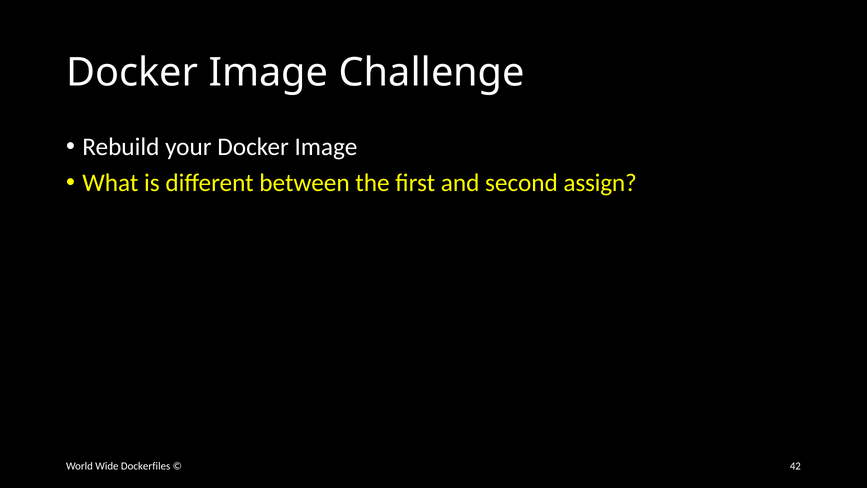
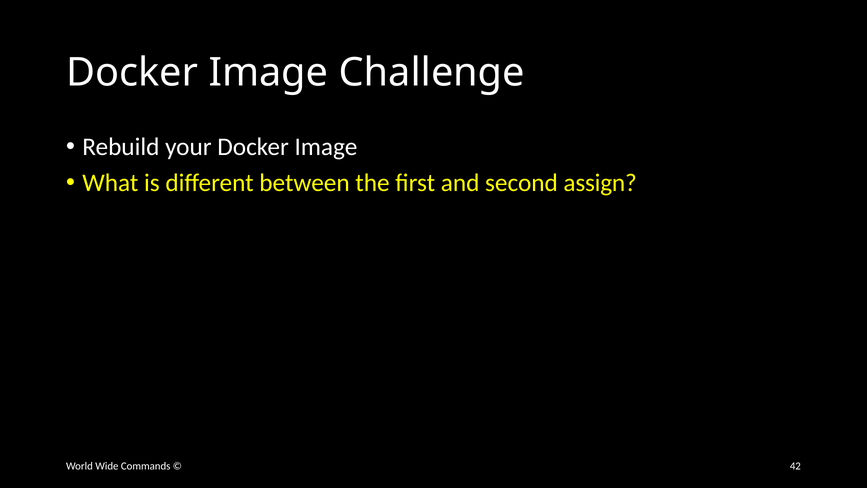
Dockerfiles: Dockerfiles -> Commands
